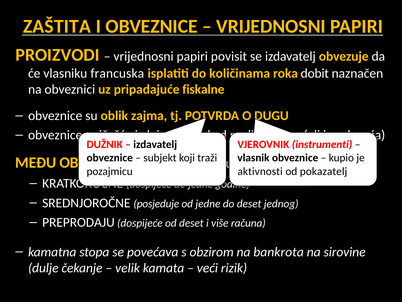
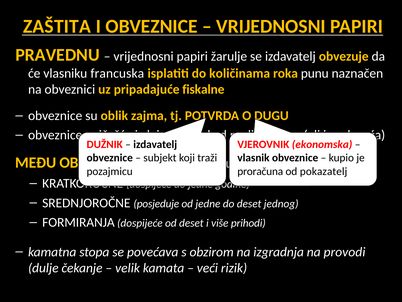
PROIZVODI: PROIZVODI -> PRAVEDNU
povisit: povisit -> žarulje
dobit: dobit -> punu
instrumenti: instrumenti -> ekonomska
aktivnosti: aktivnosti -> proračuna
PREPRODAJU: PREPRODAJU -> FORMIRANJA
računa: računa -> prihodi
bankrota: bankrota -> izgradnja
sirovine: sirovine -> provodi
